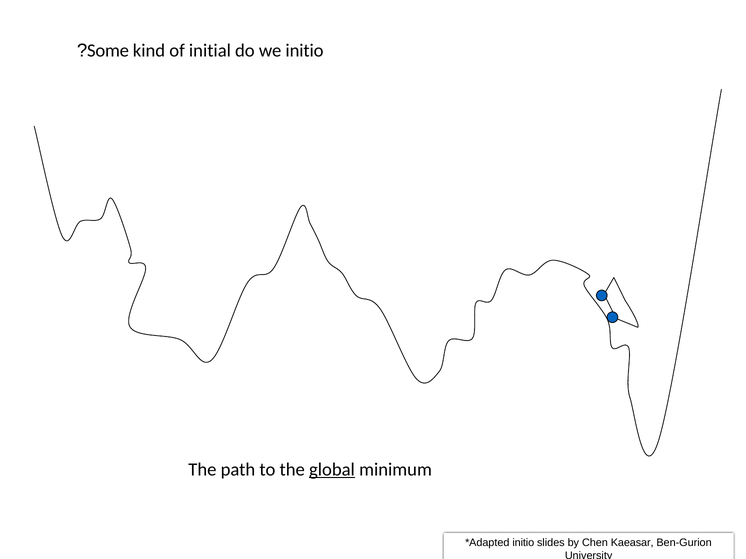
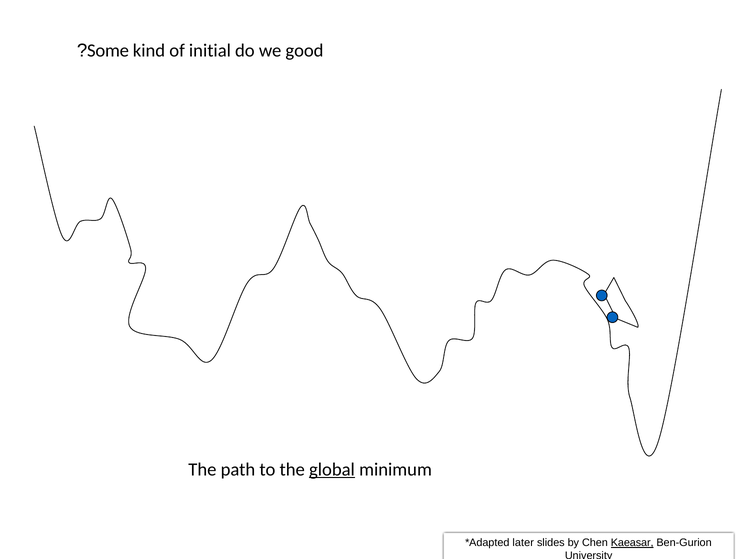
we initio: initio -> good
initio at (523, 543): initio -> later
Kaeasar underline: none -> present
